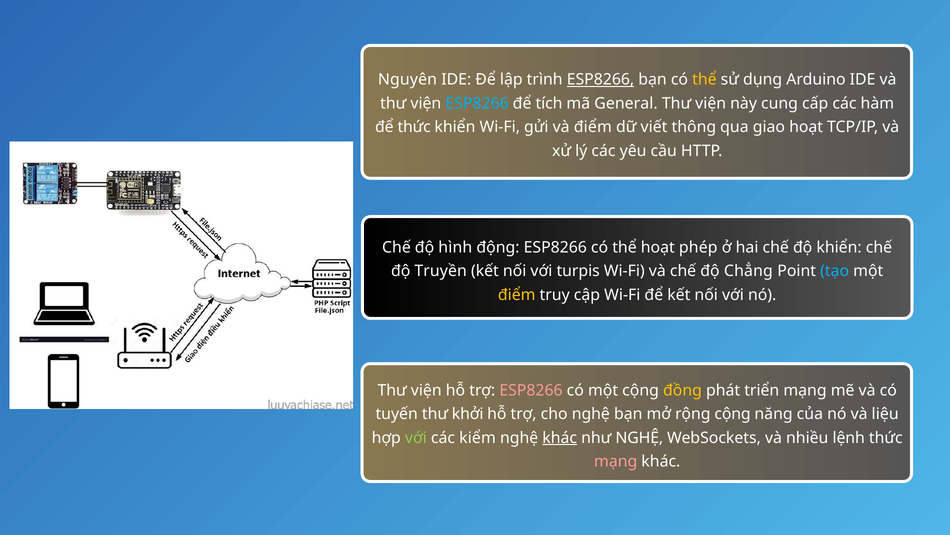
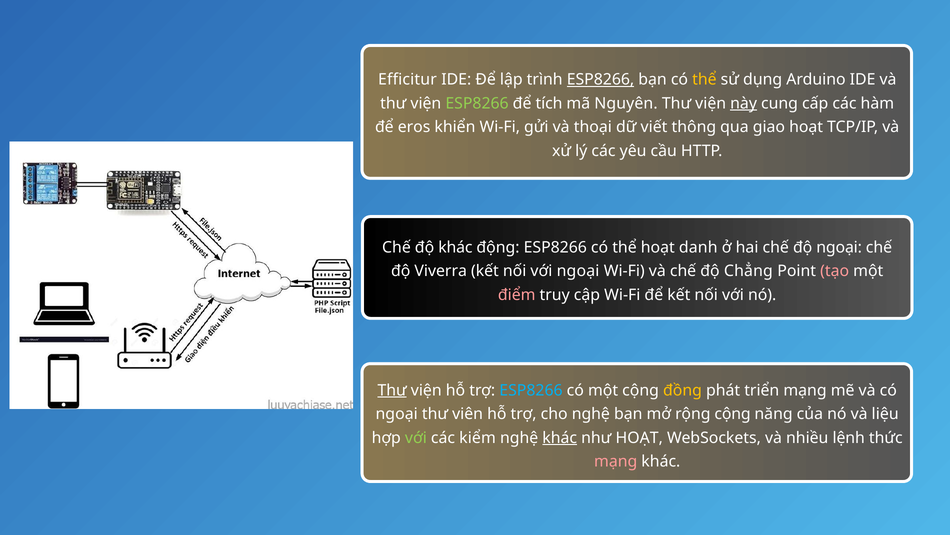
Nguyên: Nguyên -> Efficitur
ESP8266 at (477, 103) colour: light blue -> light green
General: General -> Nguyên
này underline: none -> present
để thức: thức -> eros
và điểm: điểm -> thoại
độ hình: hình -> khác
phép: phép -> danh
độ khiển: khiển -> ngoại
Truyền: Truyền -> Viverra
với turpis: turpis -> ngoại
tạo colour: light blue -> pink
điểm at (517, 295) colour: yellow -> pink
Thư at (392, 390) underline: none -> present
ESP8266 at (531, 390) colour: pink -> light blue
tuyến at (397, 414): tuyến -> ngoại
khởi: khởi -> viên
như NGHỆ: NGHỆ -> HOẠT
